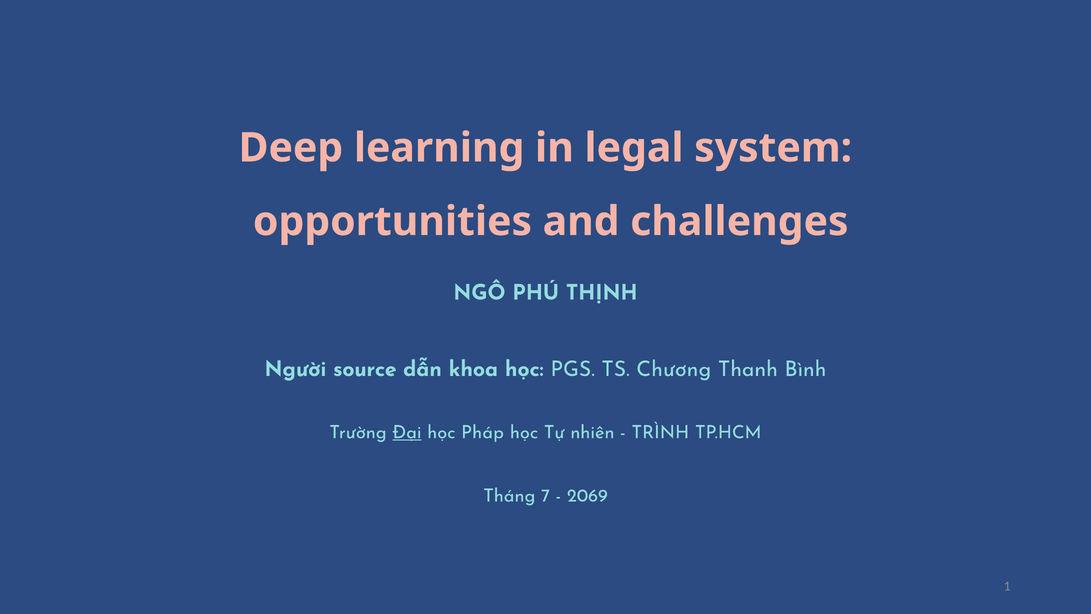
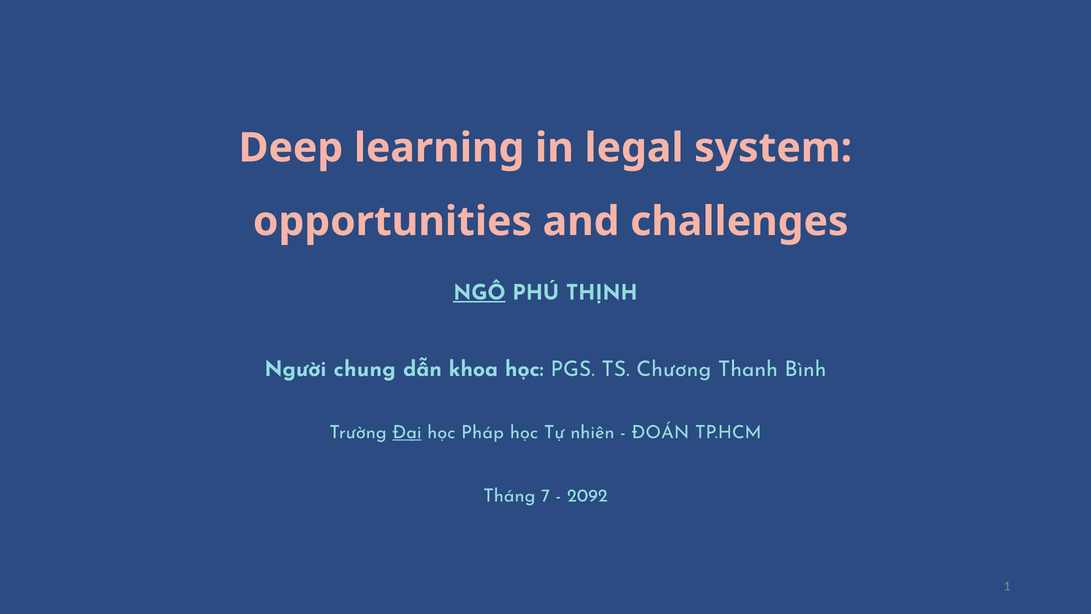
NGÔ underline: none -> present
source: source -> chung
TRÌNH: TRÌNH -> ĐOÁN
2069: 2069 -> 2092
